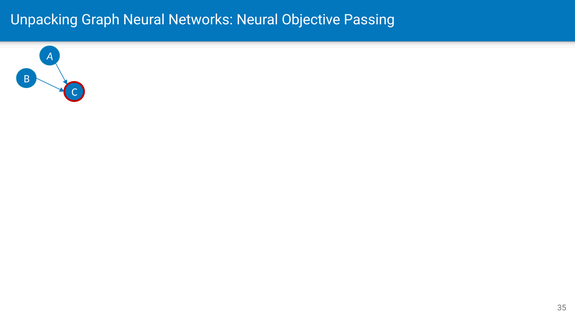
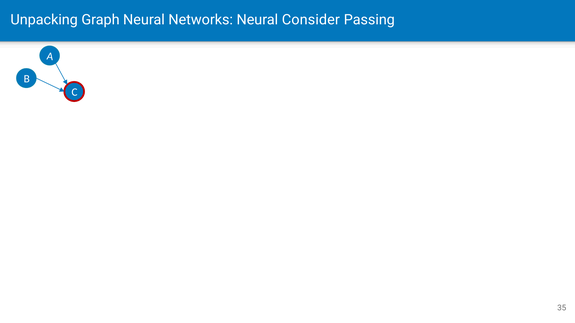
Objective: Objective -> Consider
